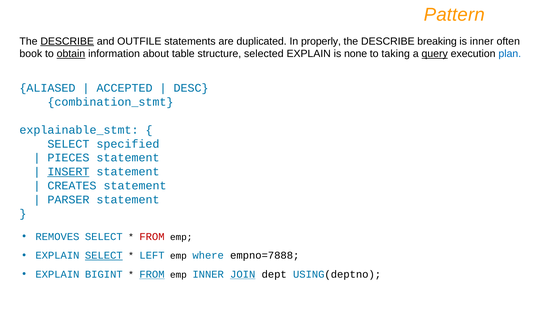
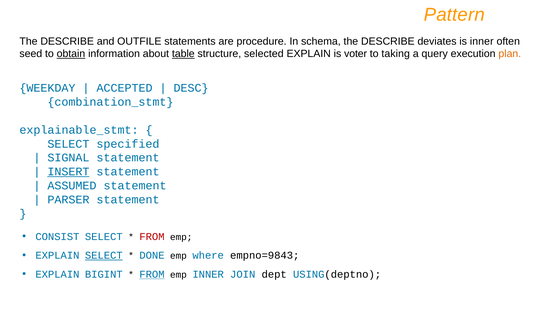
DESCRIBE at (67, 41) underline: present -> none
duplicated: duplicated -> procedure
properly: properly -> schema
breaking: breaking -> deviates
book: book -> seed
table underline: none -> present
none: none -> voter
query underline: present -> none
plan colour: blue -> orange
ALIASED: ALIASED -> WEEKDAY
PIECES: PIECES -> SIGNAL
CREATES: CREATES -> ASSUMED
REMOVES: REMOVES -> CONSIST
LEFT: LEFT -> DONE
empno=7888: empno=7888 -> empno=9843
JOIN underline: present -> none
